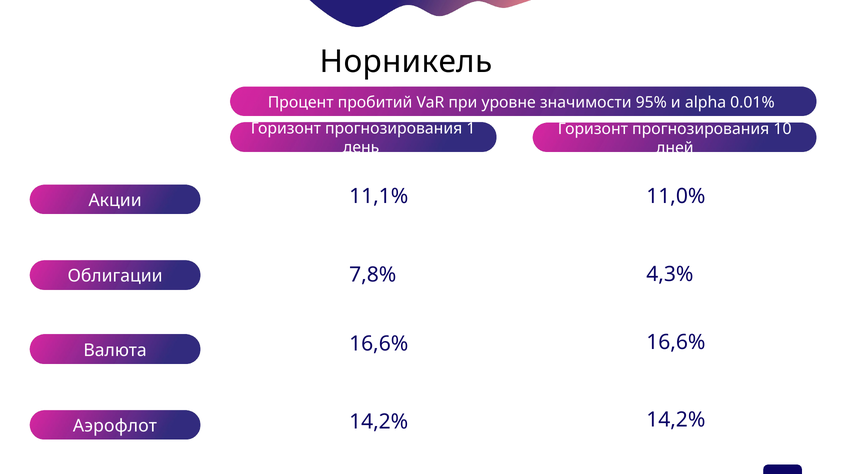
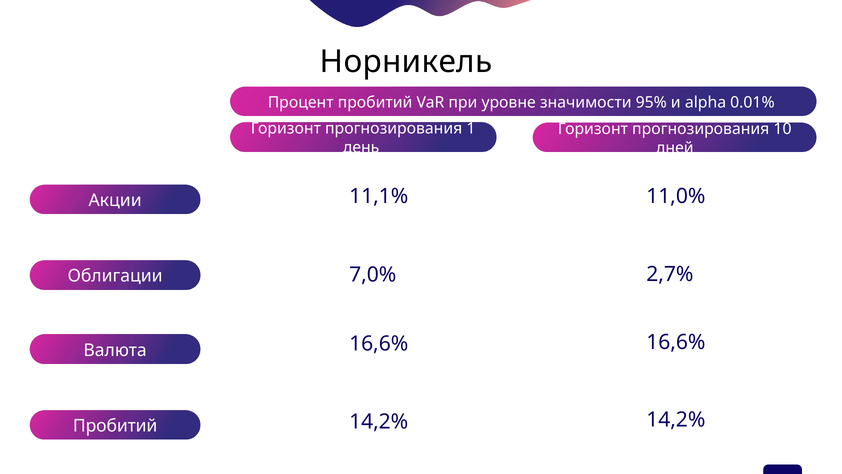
4,3%: 4,3% -> 2,7%
7,8%: 7,8% -> 7,0%
Аэрофлот at (115, 426): Аэрофлот -> Пробитий
